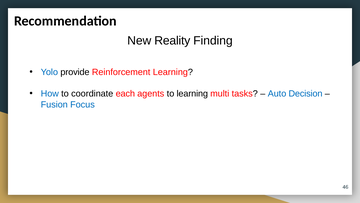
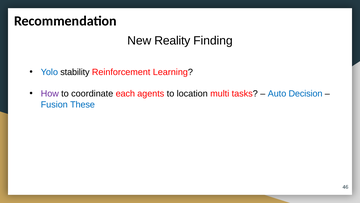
provide: provide -> stability
How colour: blue -> purple
to learning: learning -> location
Focus: Focus -> These
